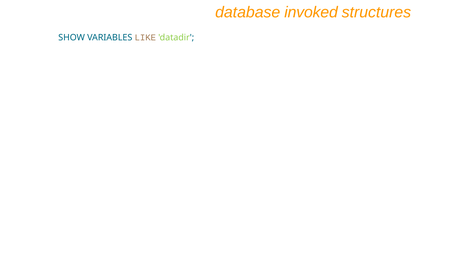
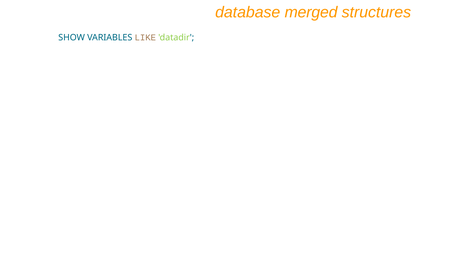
invoked: invoked -> merged
